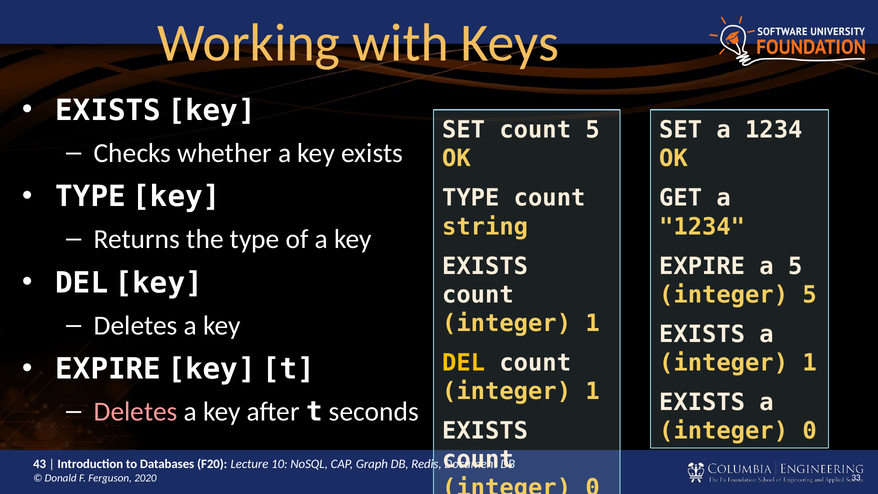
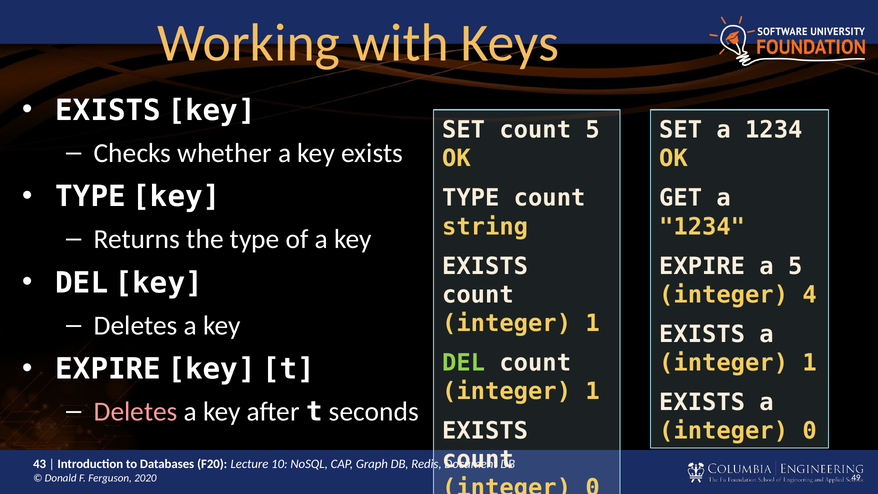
integer 5: 5 -> 4
DEL at (464, 363) colour: yellow -> light green
33: 33 -> 49
